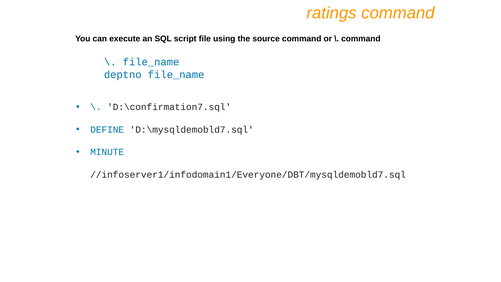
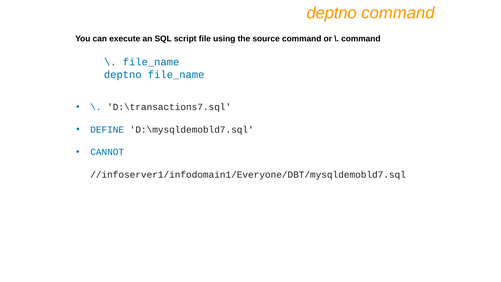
ratings at (332, 13): ratings -> deptno
D:\confirmation7.sql: D:\confirmation7.sql -> D:\transactions7.sql
MINUTE: MINUTE -> CANNOT
